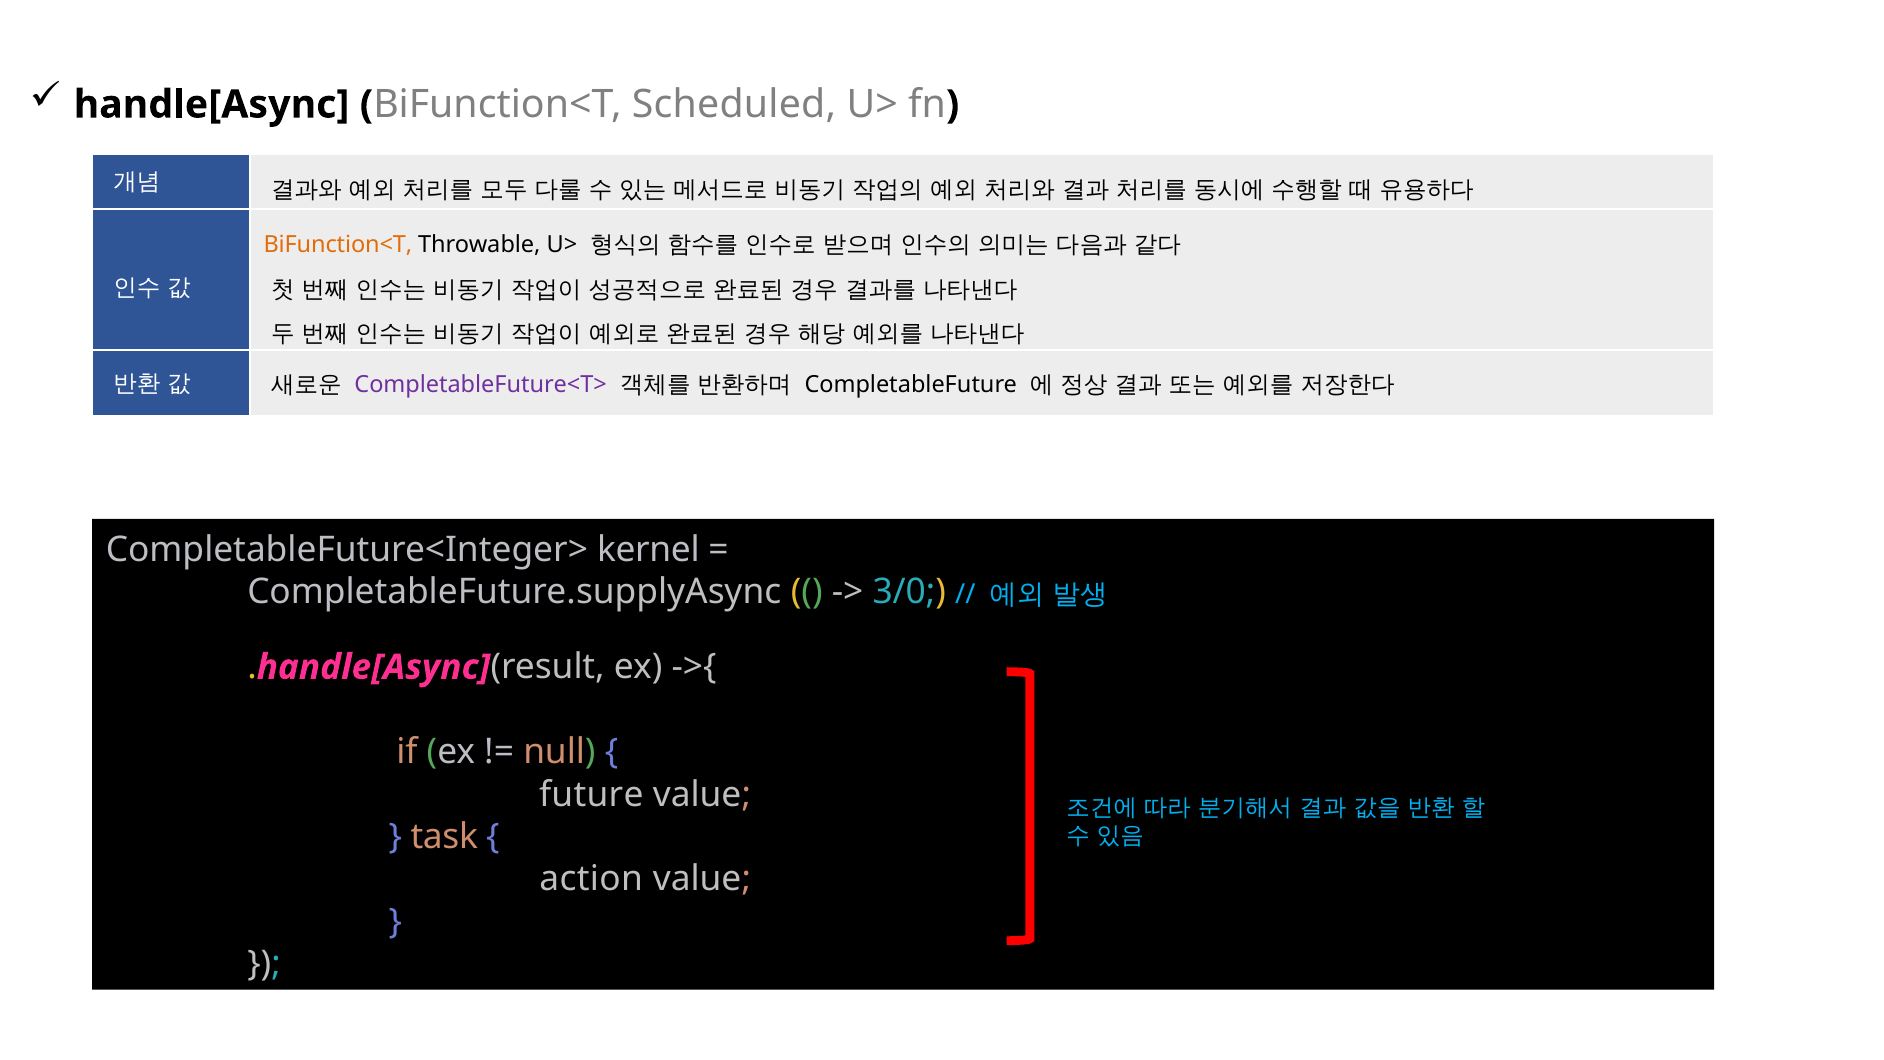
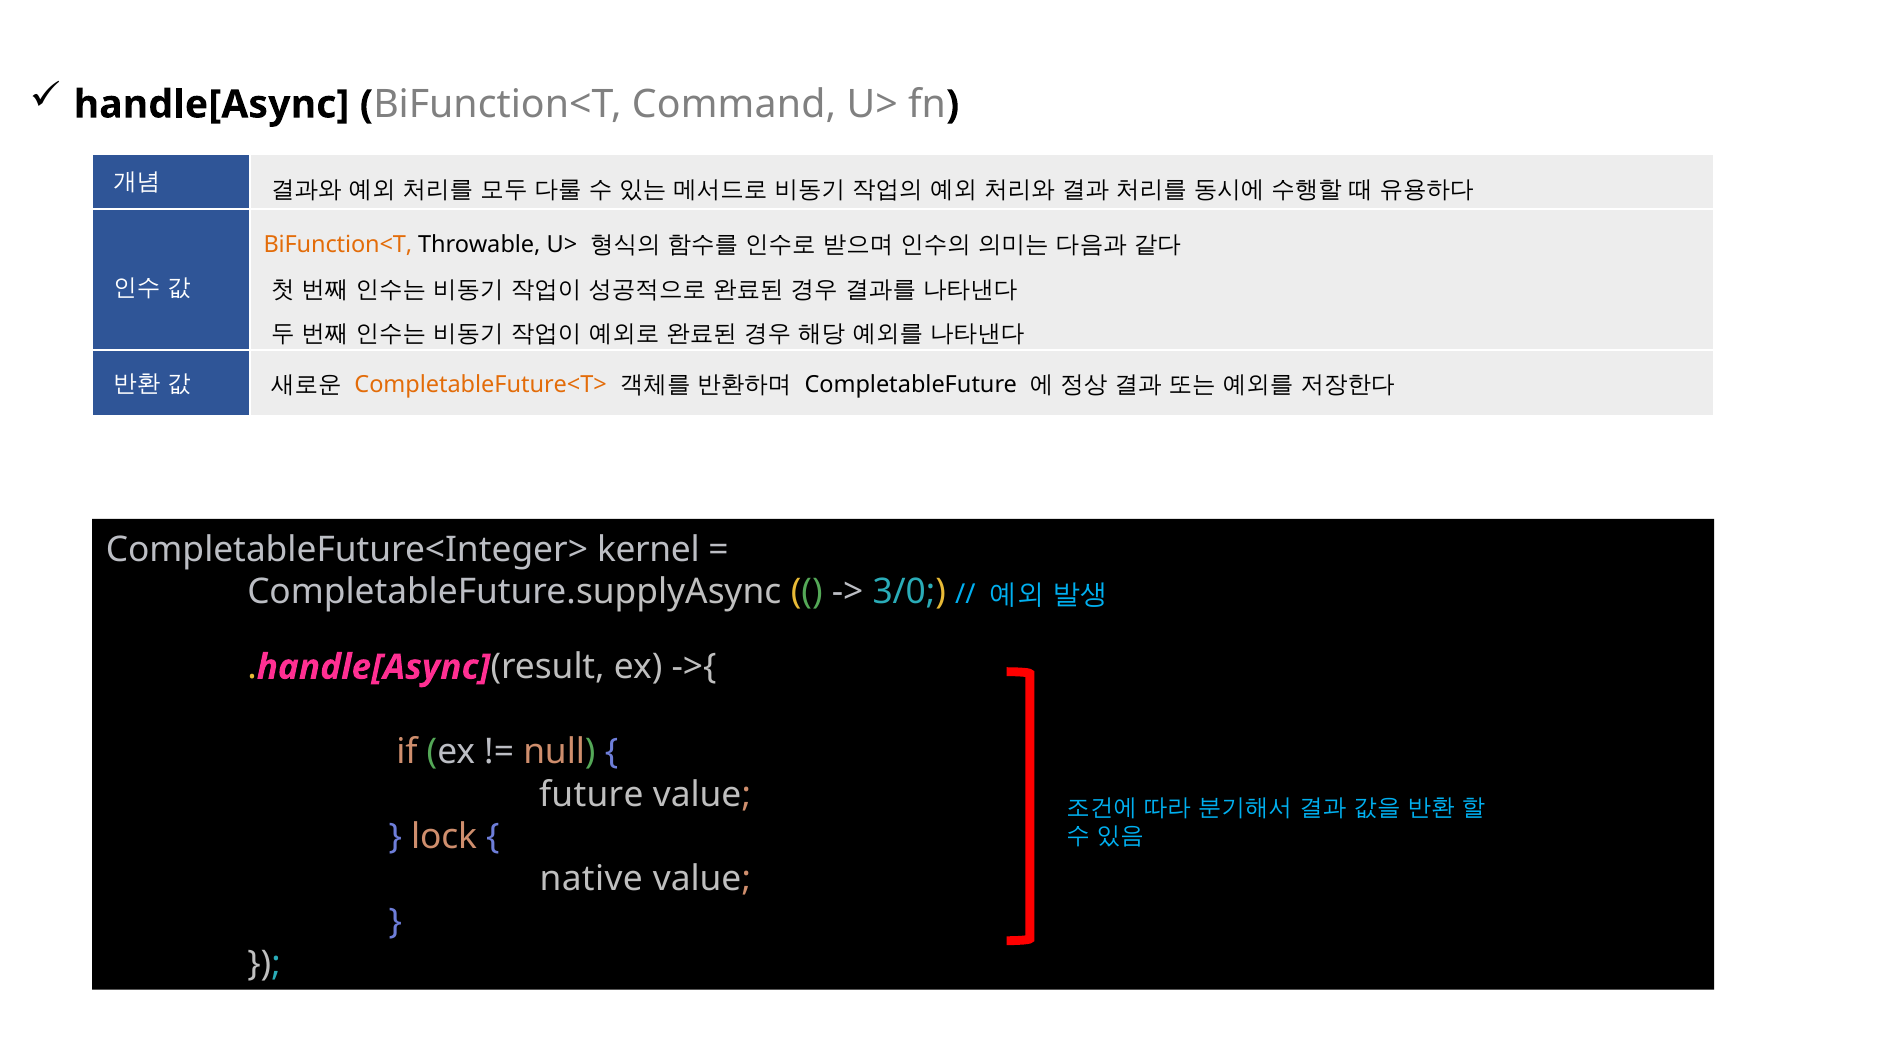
Scheduled: Scheduled -> Command
CompletableFuture<T> colour: purple -> orange
task: task -> lock
action: action -> native
